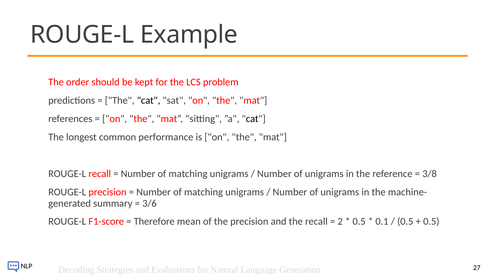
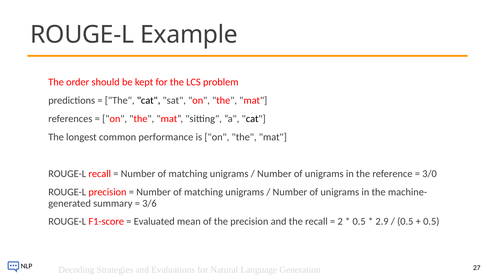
3/8: 3/8 -> 3/0
Therefore: Therefore -> Evaluated
0.1: 0.1 -> 2.9
